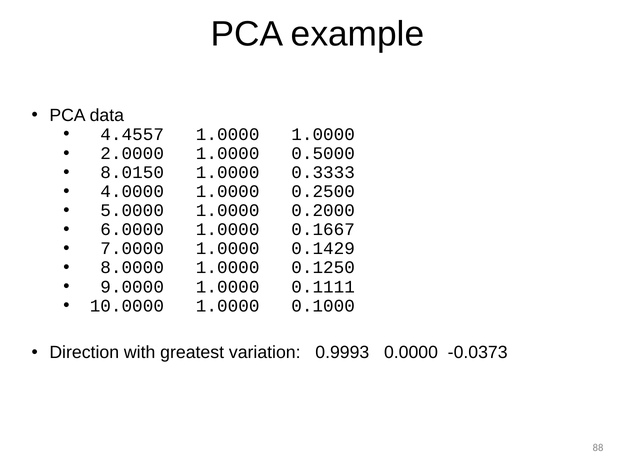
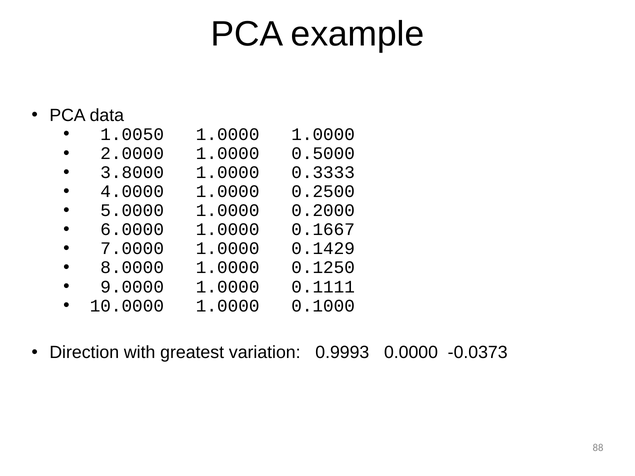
4.4557: 4.4557 -> 1.0050
8.0150: 8.0150 -> 3.8000
